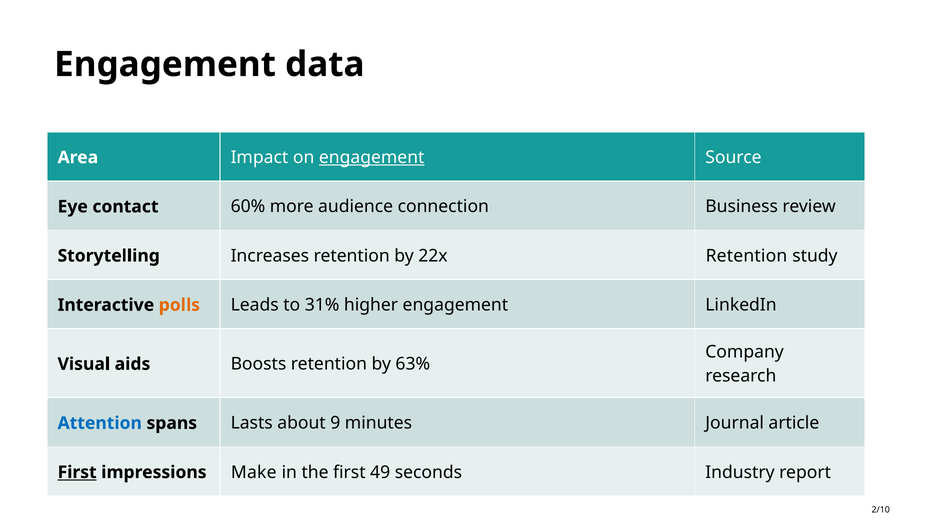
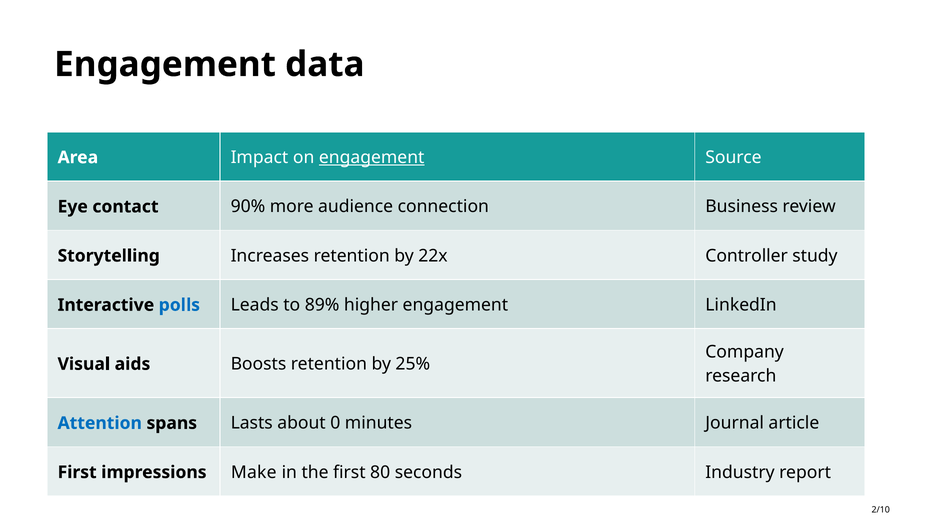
60%: 60% -> 90%
22x Retention: Retention -> Controller
polls colour: orange -> blue
31%: 31% -> 89%
63%: 63% -> 25%
9: 9 -> 0
First at (77, 472) underline: present -> none
49: 49 -> 80
